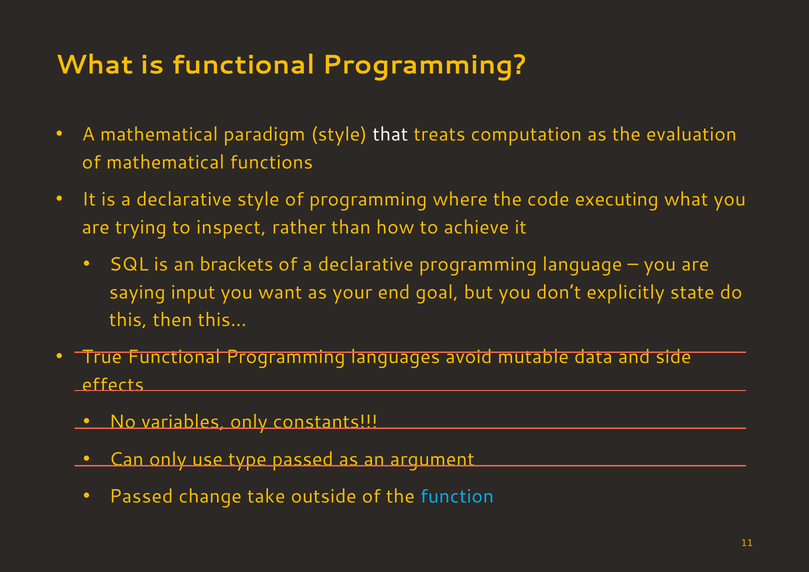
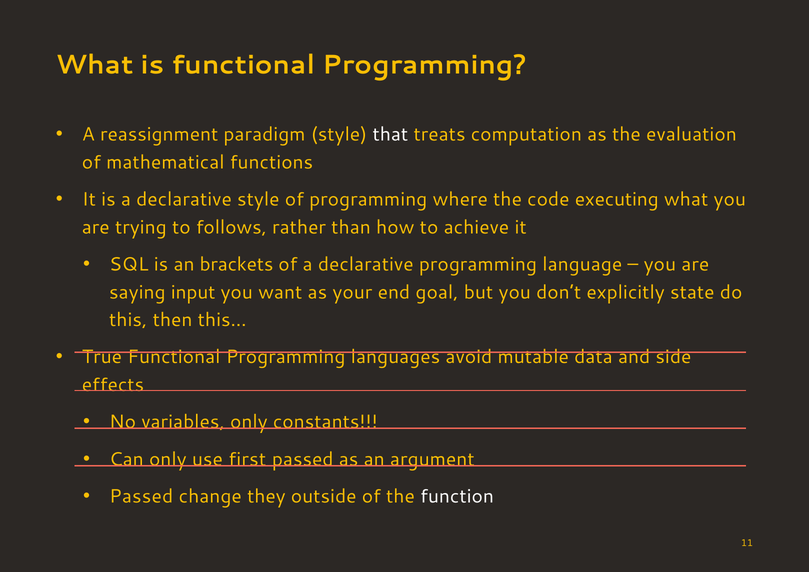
A mathematical: mathematical -> reassignment
inspect: inspect -> follows
type: type -> first
take: take -> they
function colour: light blue -> white
